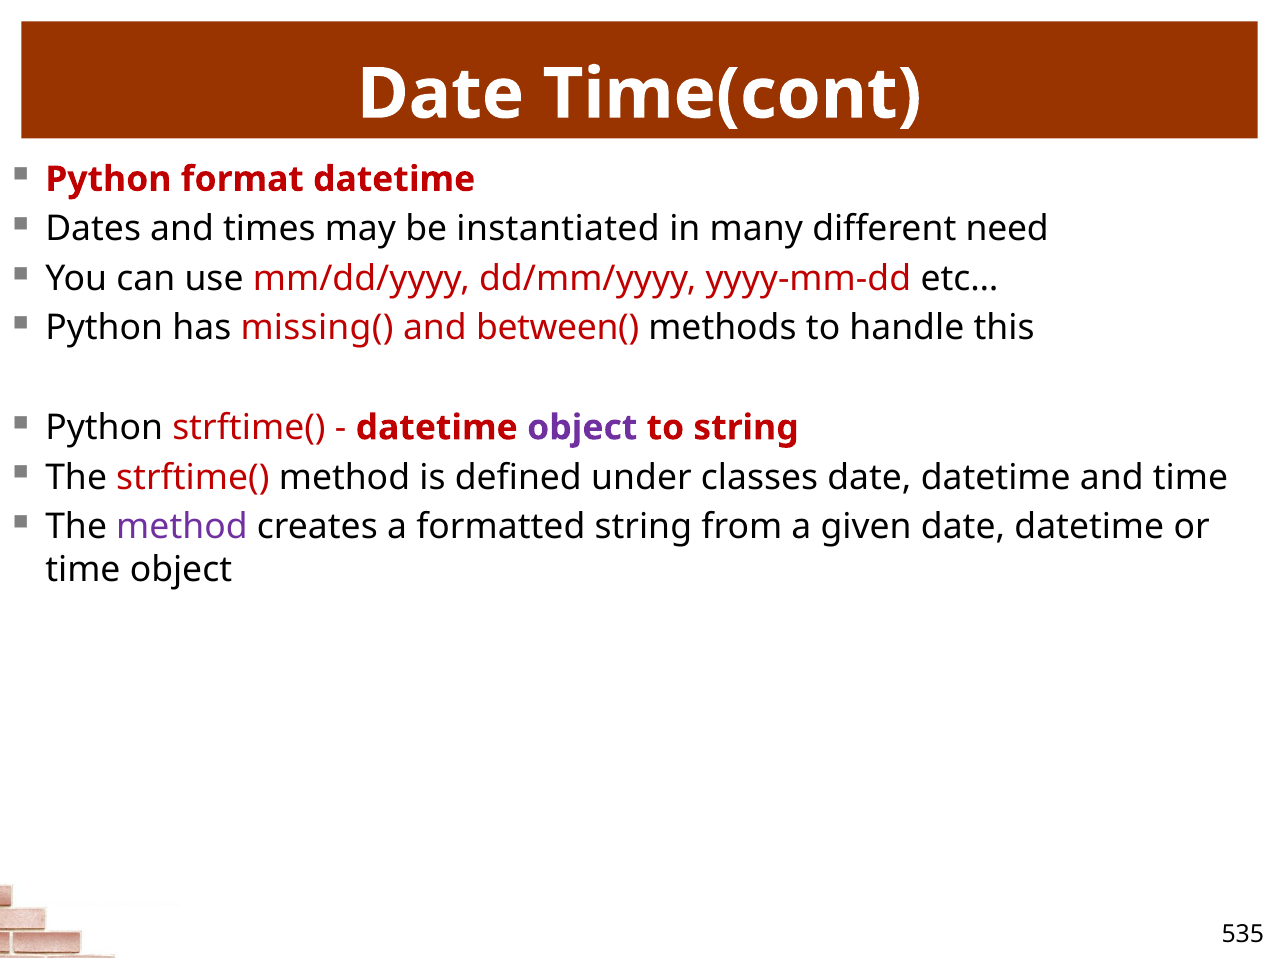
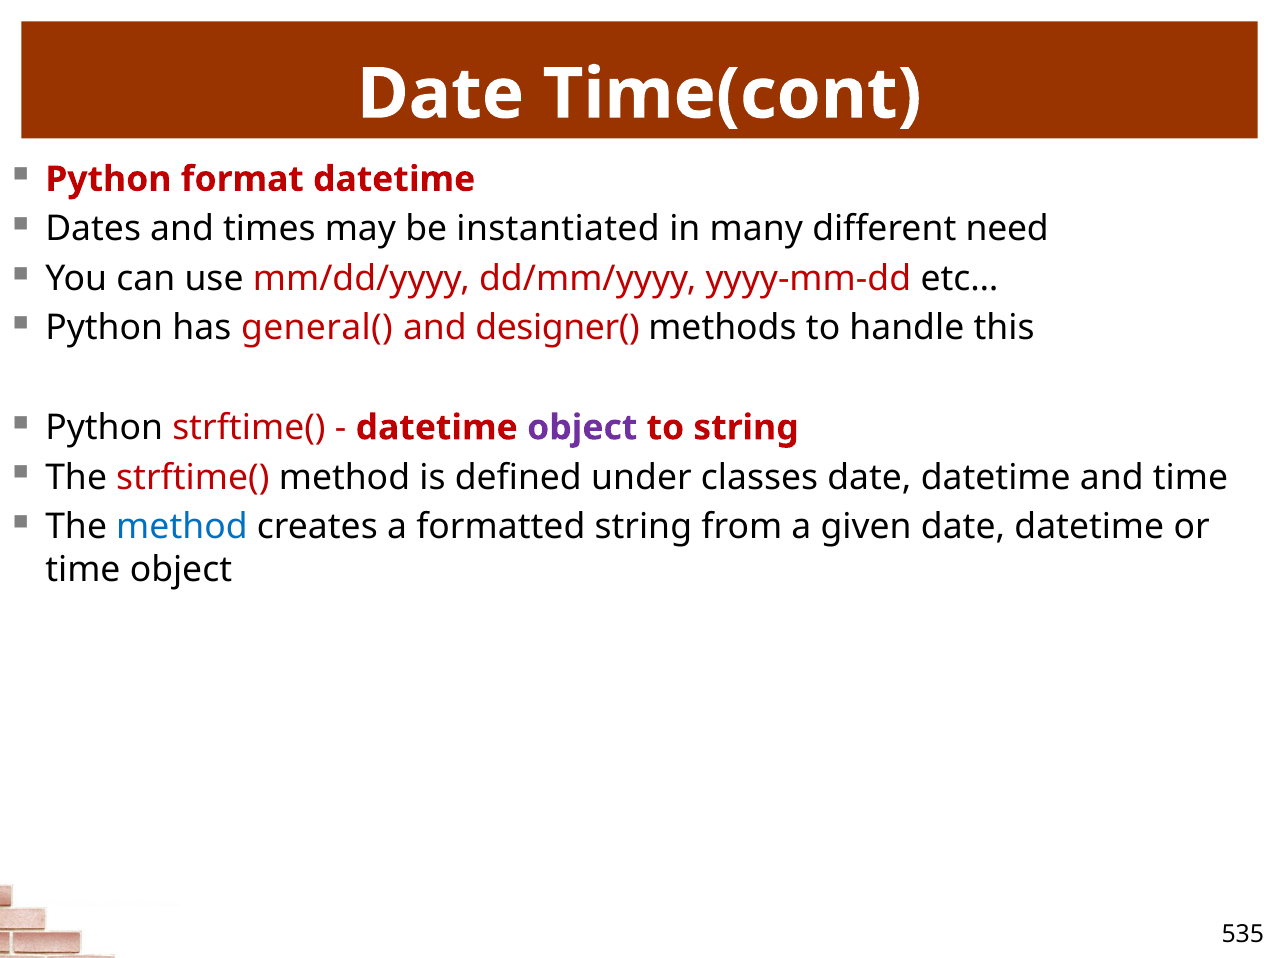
missing(: missing( -> general(
between(: between( -> designer(
method at (182, 527) colour: purple -> blue
